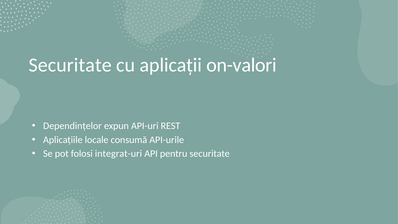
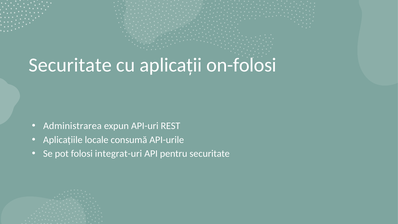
on-valori: on-valori -> on-folosi
Dependințelor: Dependințelor -> Administrarea
